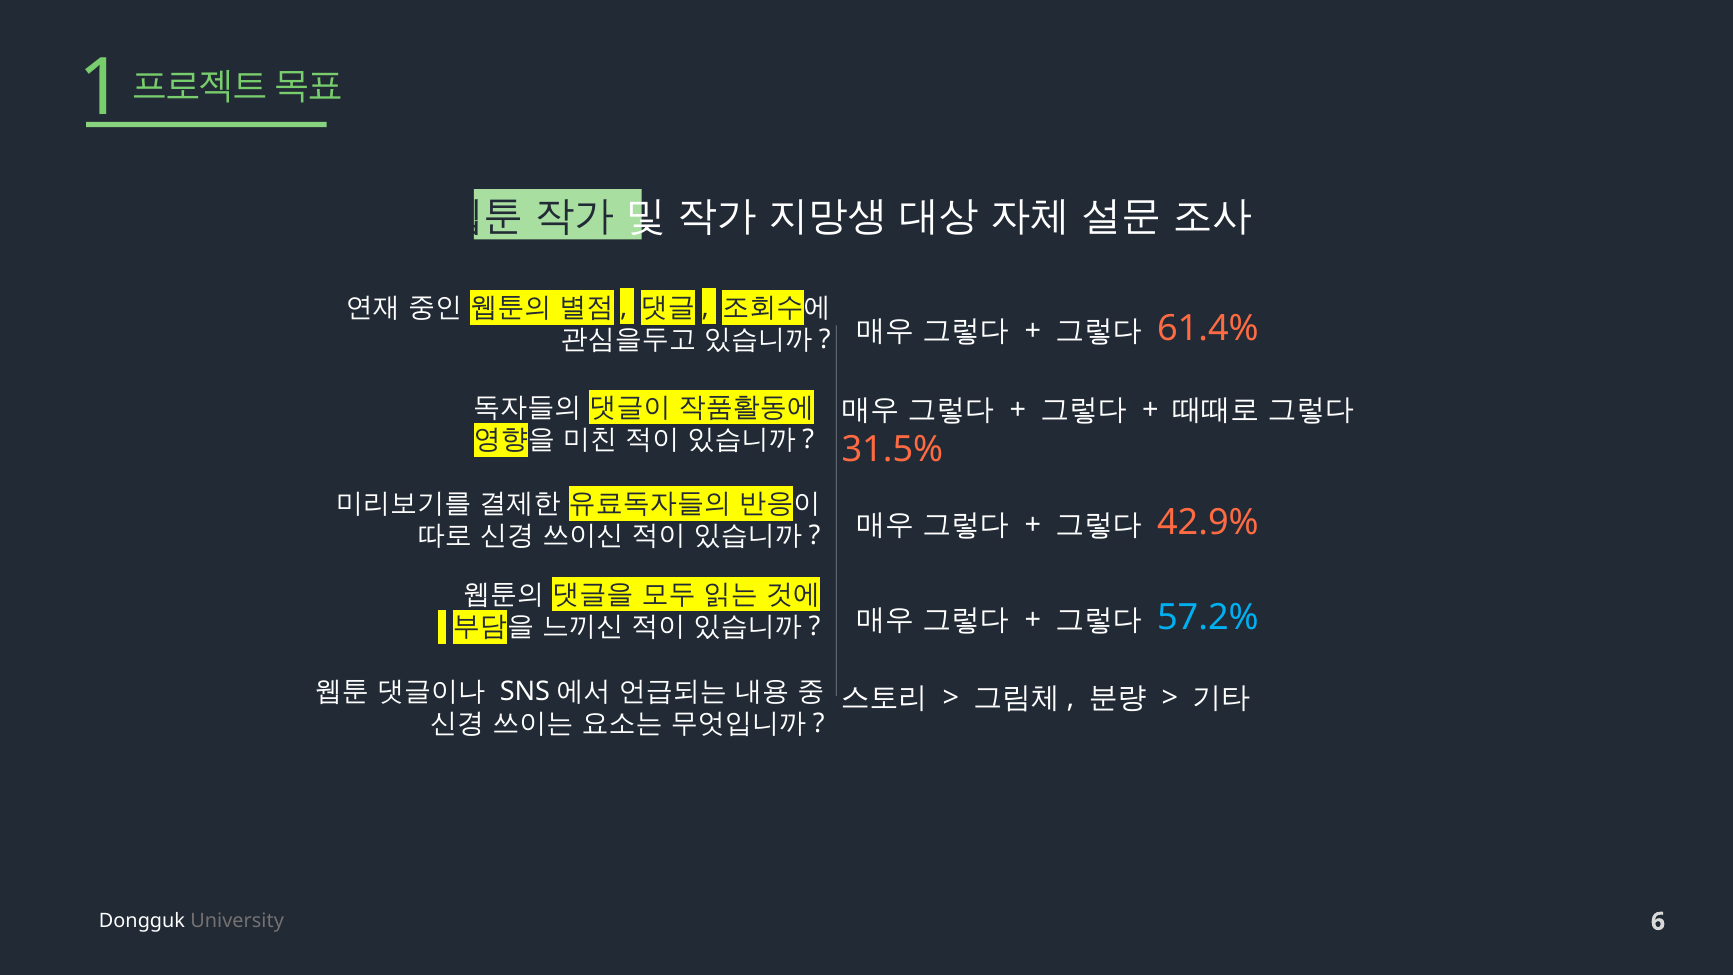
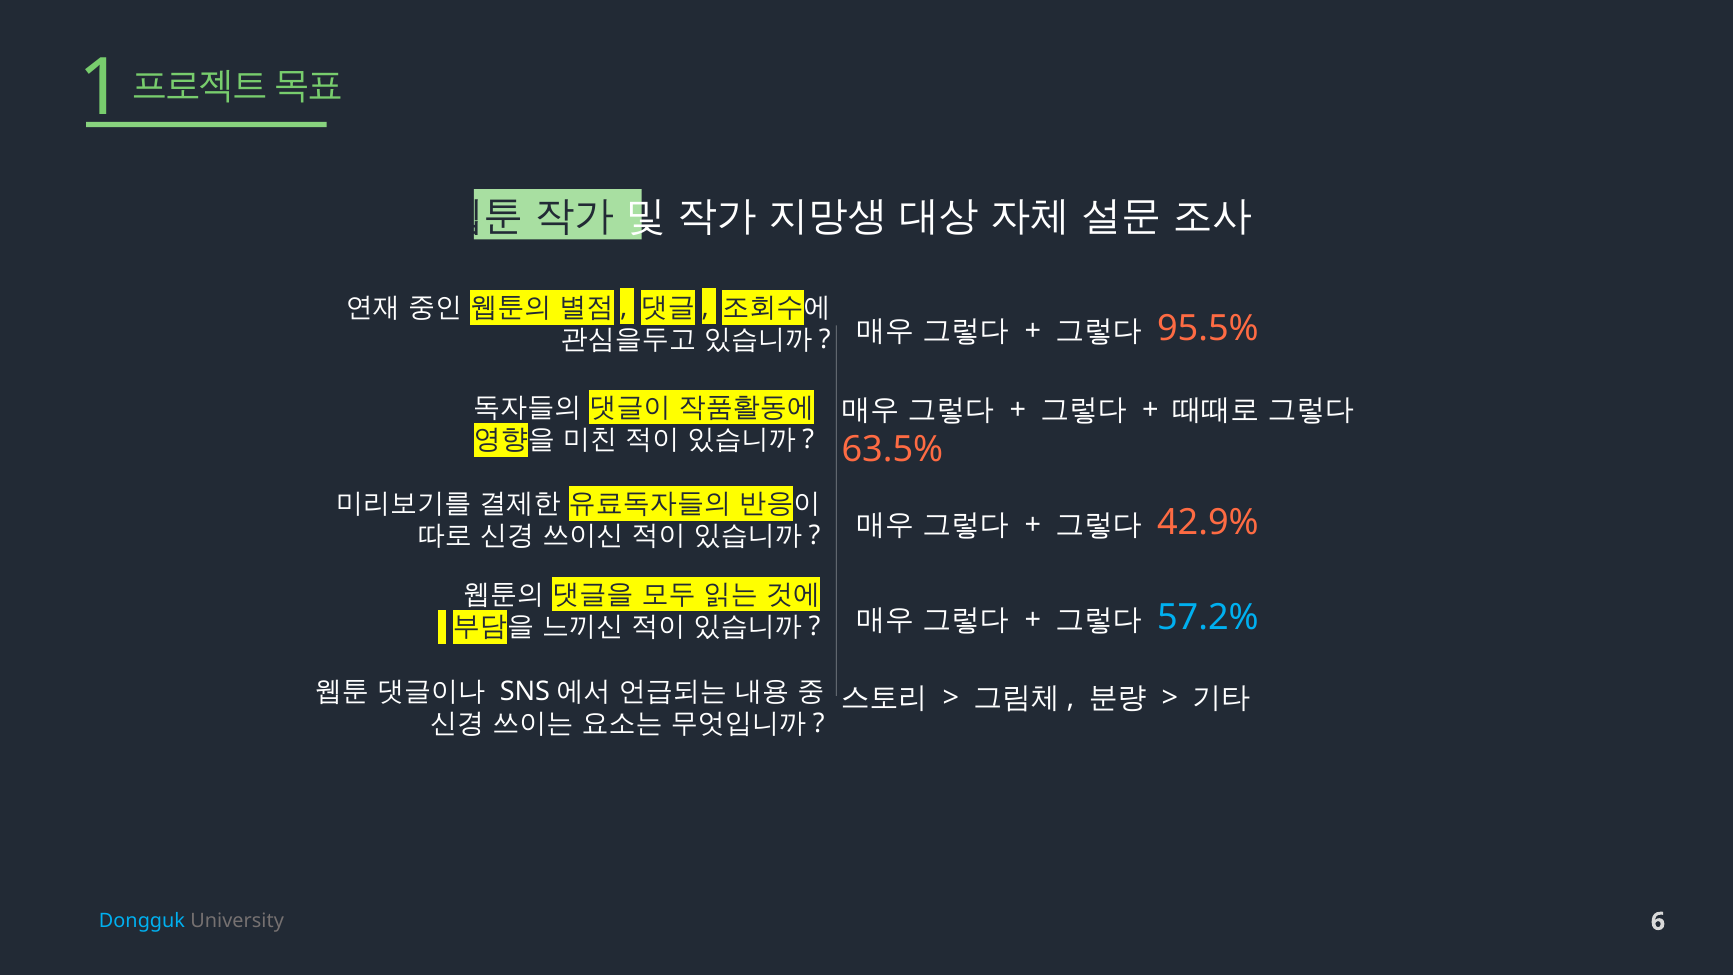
61.4%: 61.4% -> 95.5%
31.5%: 31.5% -> 63.5%
Dongguk colour: white -> light blue
